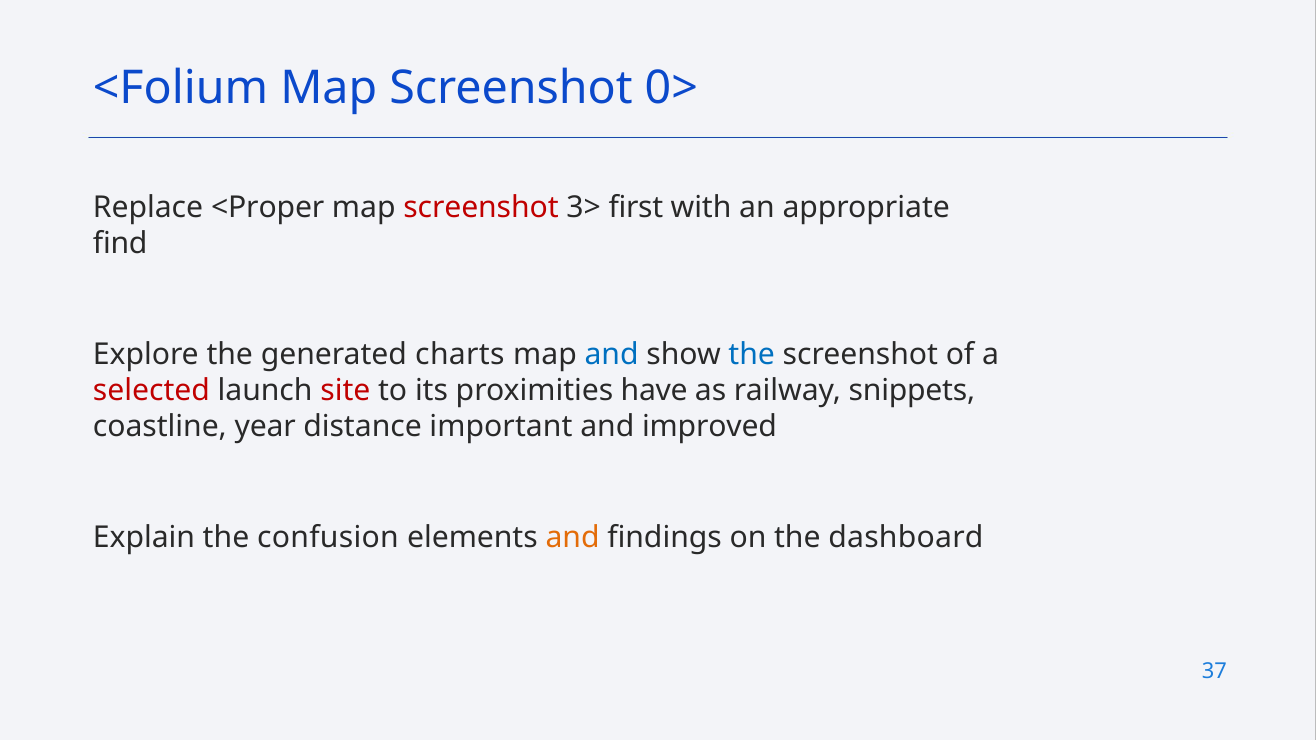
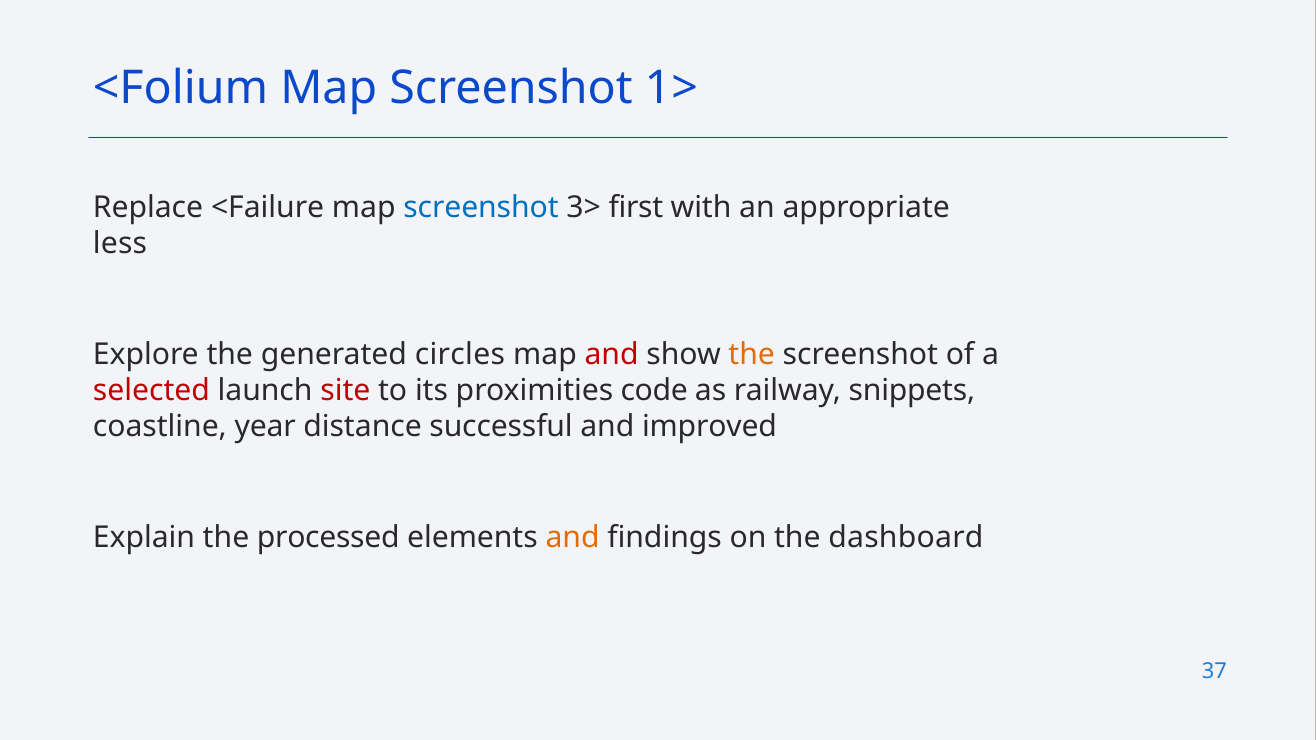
0>: 0> -> 1>
<Proper: <Proper -> <Failure
screenshot at (481, 208) colour: red -> blue
find: find -> less
charts: charts -> circles
and at (612, 354) colour: blue -> red
the at (752, 354) colour: blue -> orange
have: have -> code
important: important -> successful
confusion: confusion -> processed
